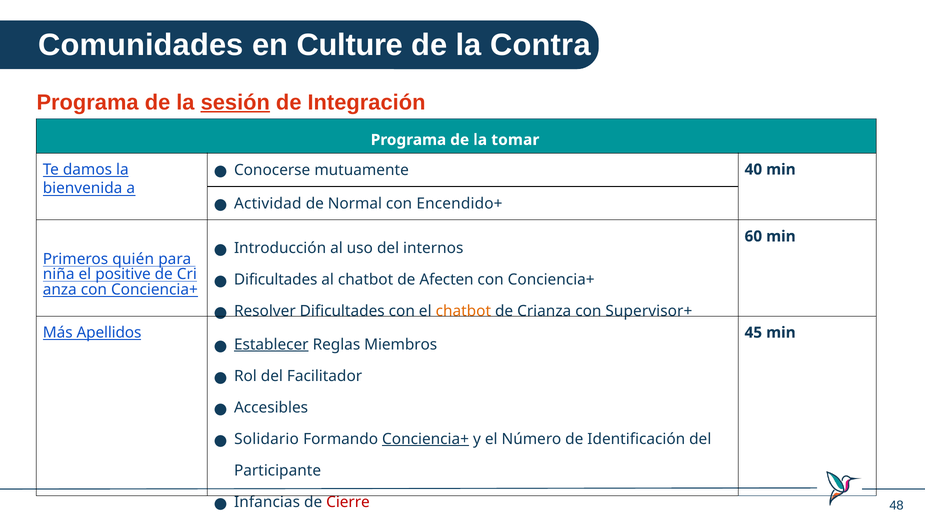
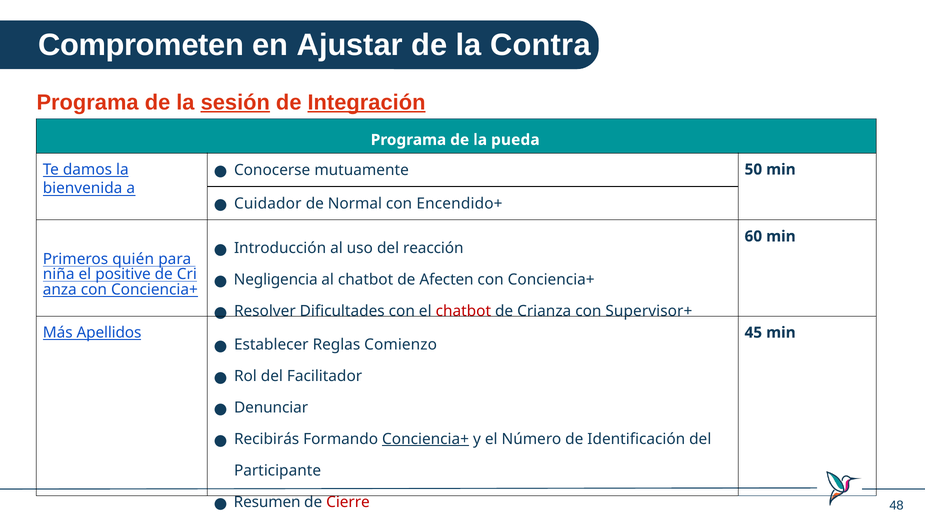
Comunidades: Comunidades -> Comprometen
Culture: Culture -> Ajustar
Integración underline: none -> present
tomar: tomar -> pueda
40: 40 -> 50
Actividad: Actividad -> Cuidador
internos: internos -> reacción
Dificultades at (276, 279): Dificultades -> Negligencia
chatbot at (463, 311) colour: orange -> red
Establecer underline: present -> none
Miembros: Miembros -> Comienzo
Accesibles: Accesibles -> Denunciar
Solidario: Solidario -> Recibirás
Infancias: Infancias -> Resumen
